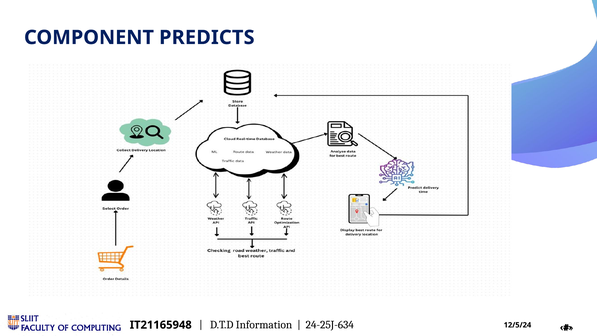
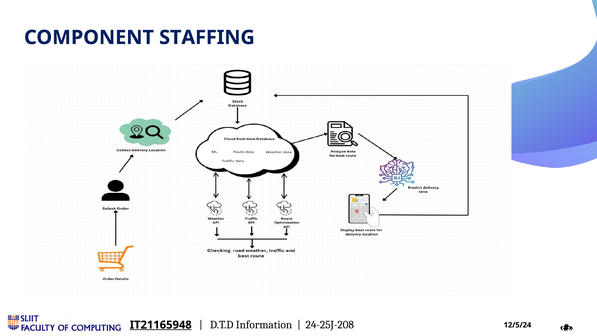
PREDICTS: PREDICTS -> STAFFING
IT21165948 underline: none -> present
24-25J-634: 24-25J-634 -> 24-25J-208
